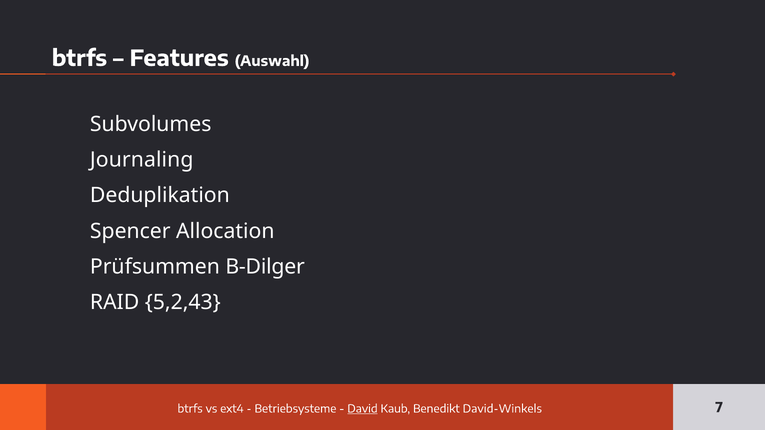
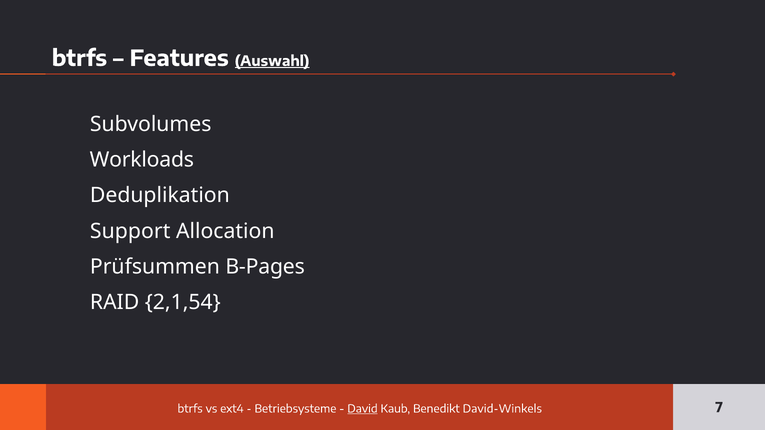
Auswahl underline: none -> present
Journaling: Journaling -> Workloads
Spencer: Spencer -> Support
B-Dilger: B-Dilger -> B-Pages
5,2,43: 5,2,43 -> 2,1,54
